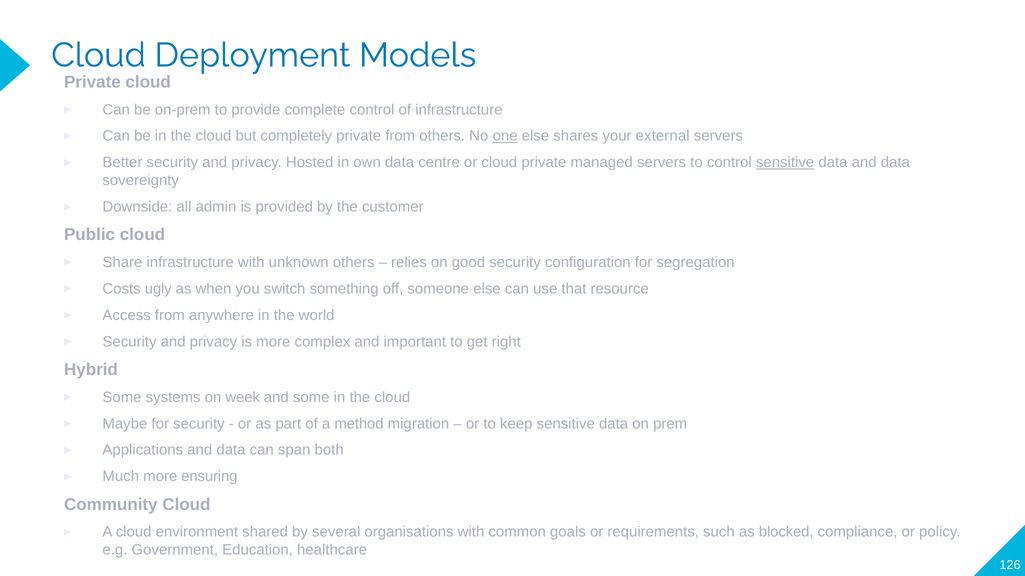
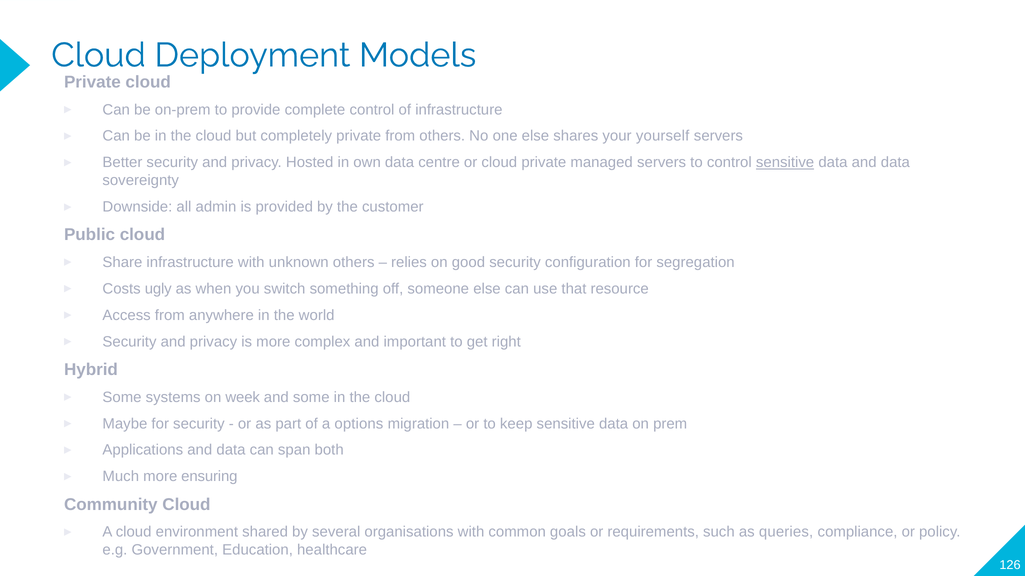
one underline: present -> none
external: external -> yourself
method: method -> options
blocked: blocked -> queries
